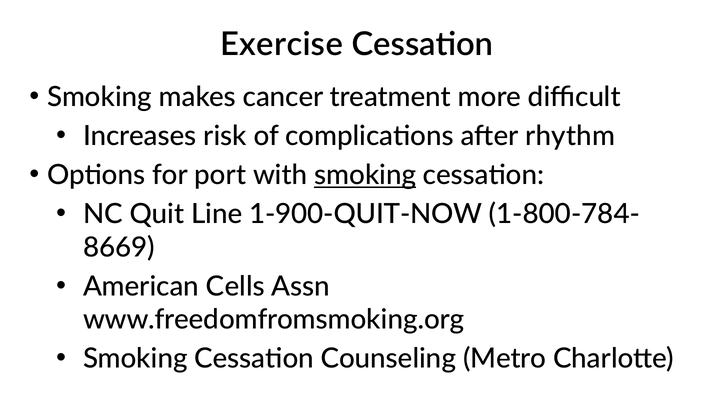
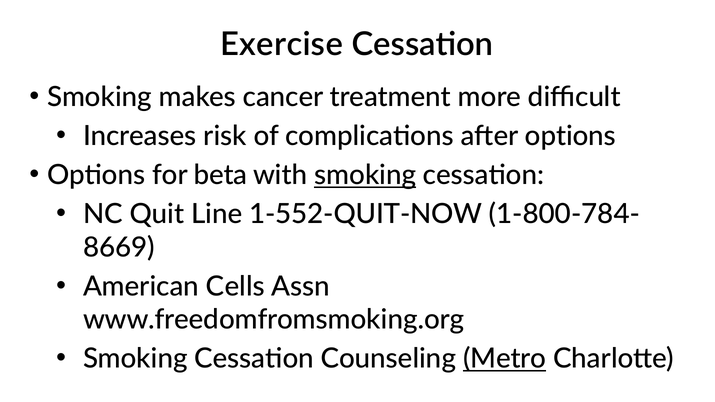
after rhythm: rhythm -> options
port: port -> beta
1-900-QUIT-NOW: 1-900-QUIT-NOW -> 1-552-QUIT-NOW
Metro underline: none -> present
